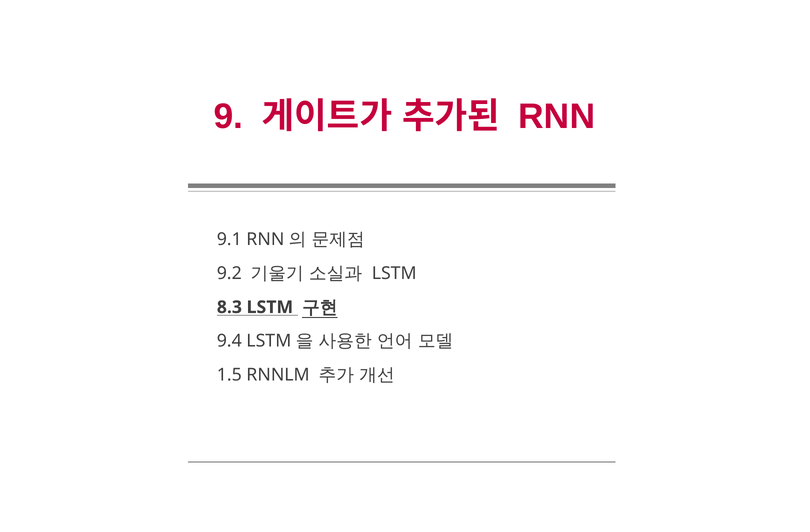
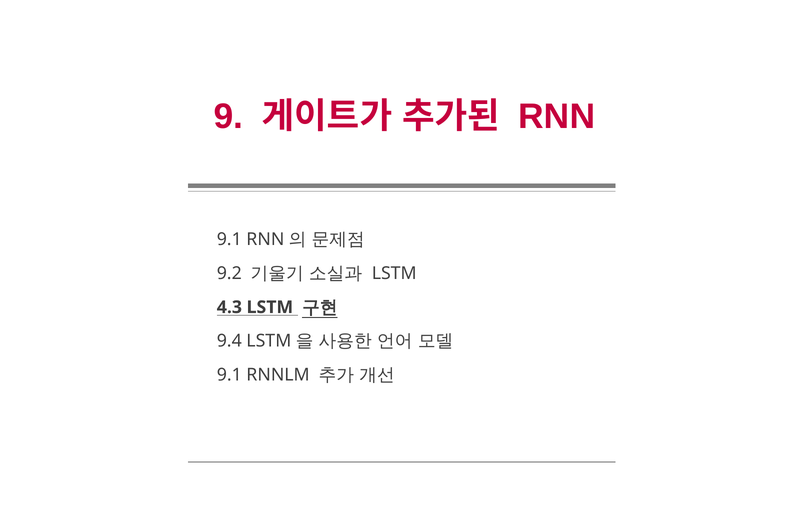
8.3: 8.3 -> 4.3
1.5 at (229, 375): 1.5 -> 9.1
